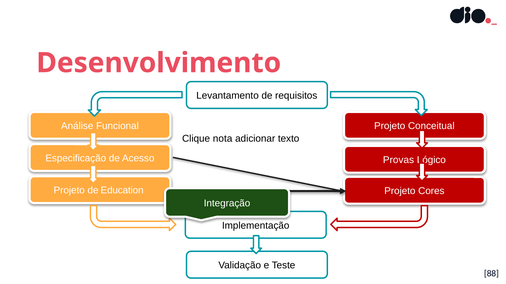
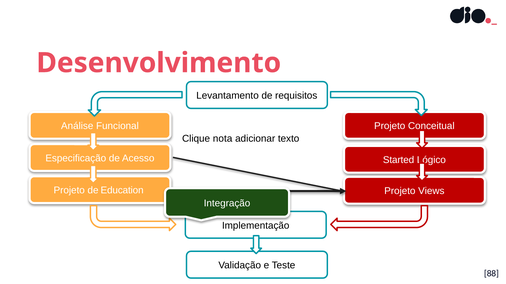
Provas: Provas -> Started
Cores: Cores -> Views
